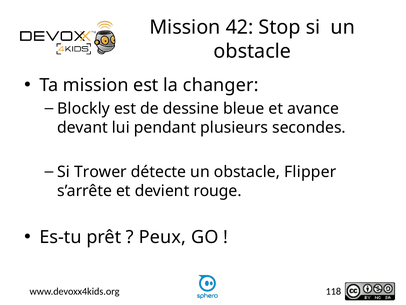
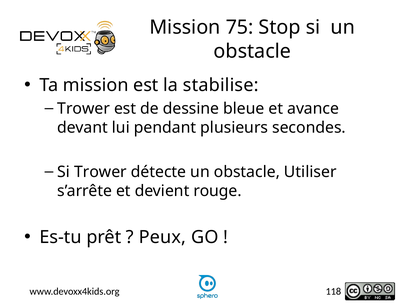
42: 42 -> 75
changer: changer -> stabilise
Blockly at (84, 108): Blockly -> Trower
Flipper: Flipper -> Utiliser
